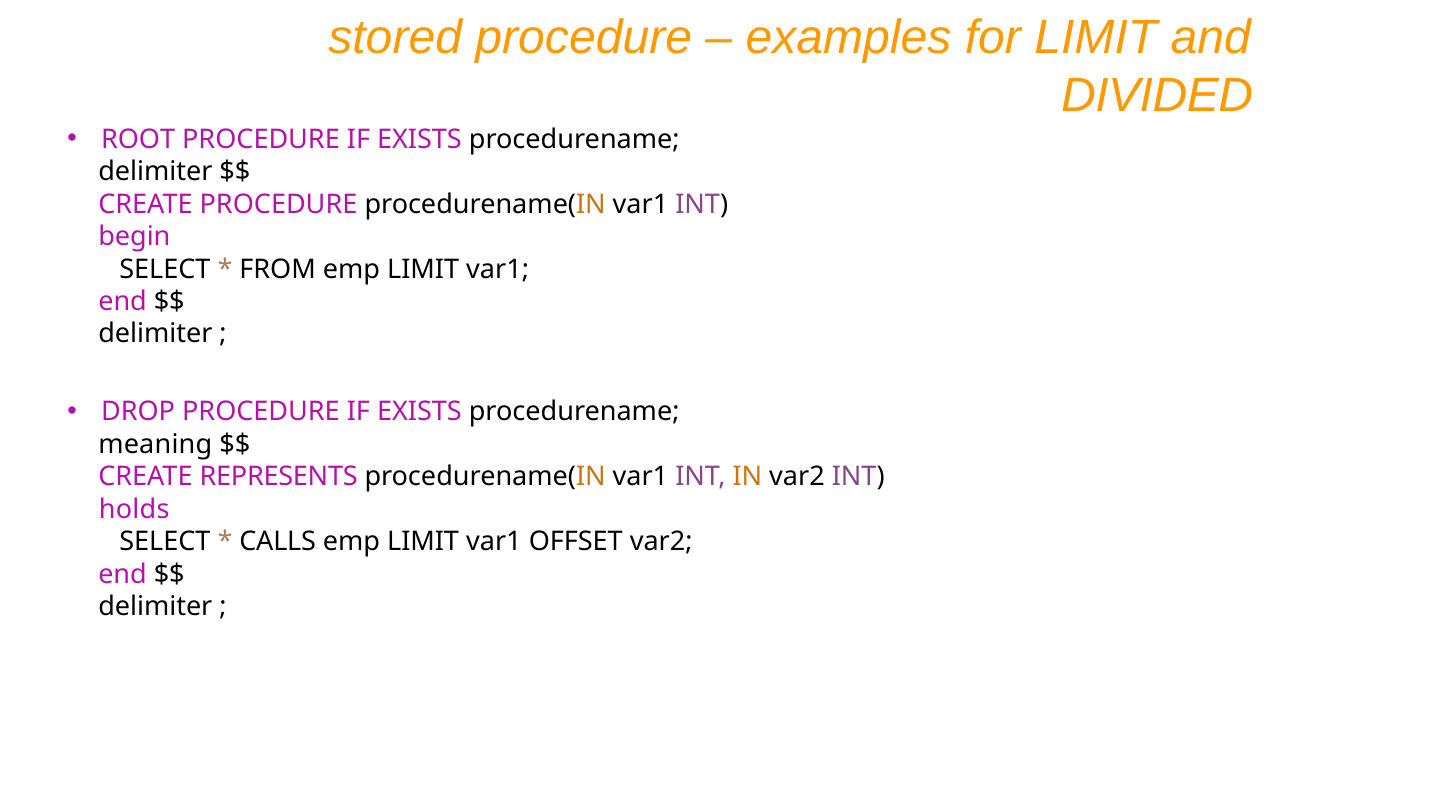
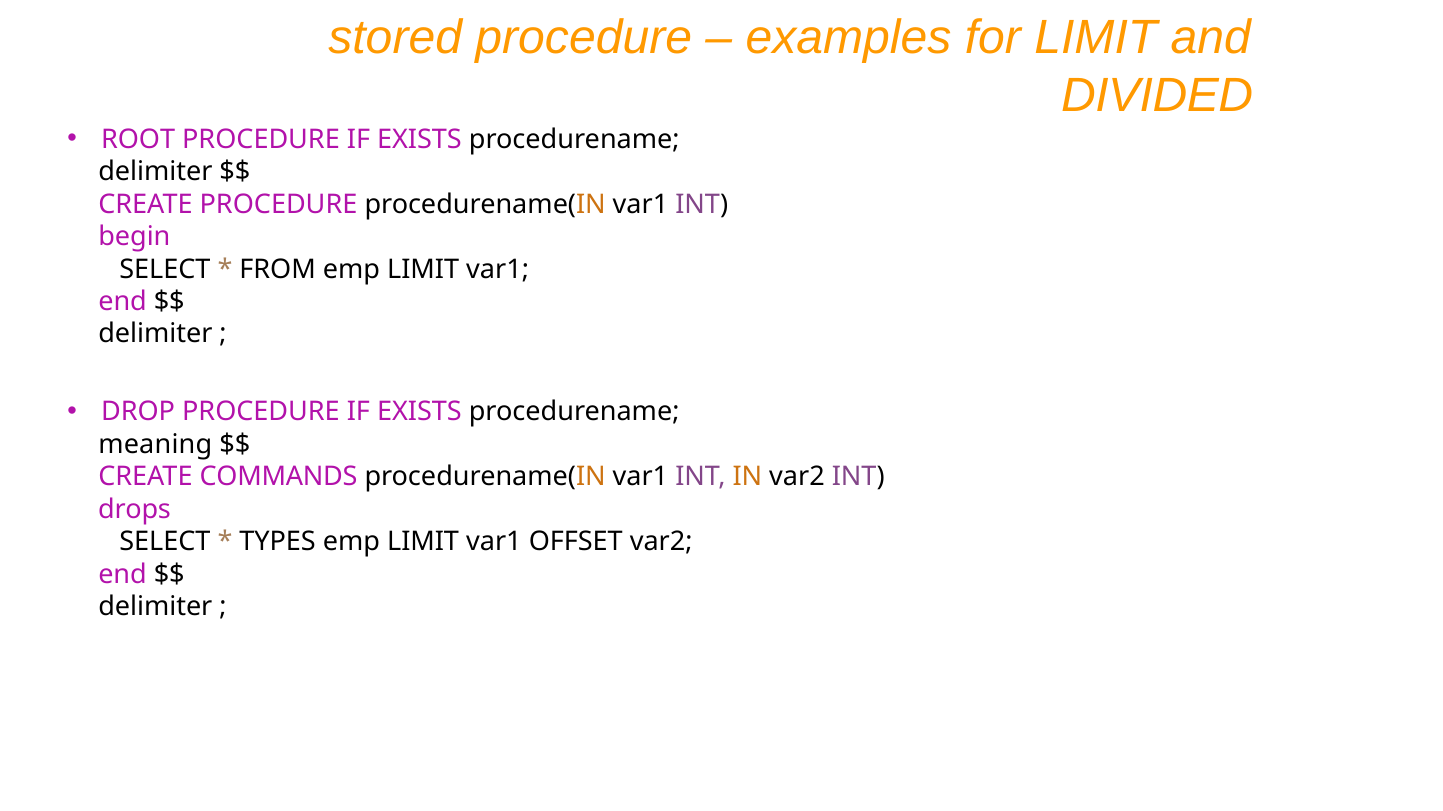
REPRESENTS: REPRESENTS -> COMMANDS
holds: holds -> drops
CALLS: CALLS -> TYPES
